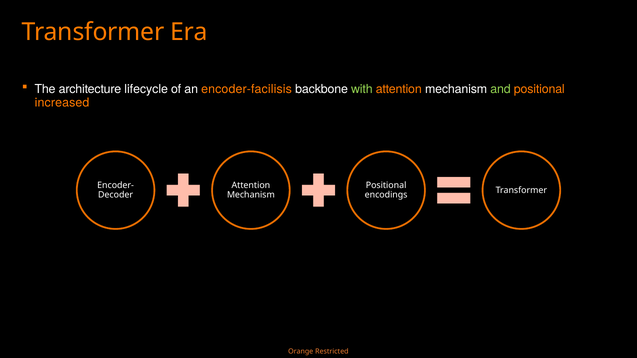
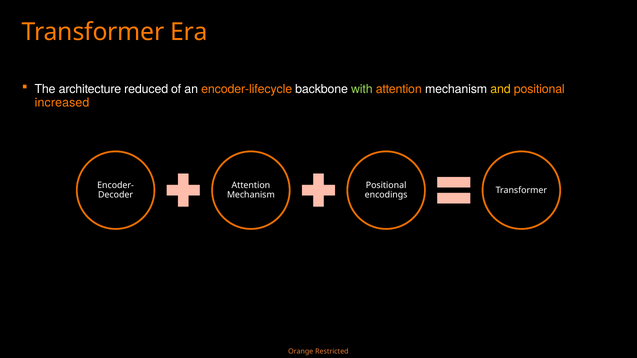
lifecycle: lifecycle -> reduced
encoder-facilisis: encoder-facilisis -> encoder-lifecycle
and colour: light green -> yellow
